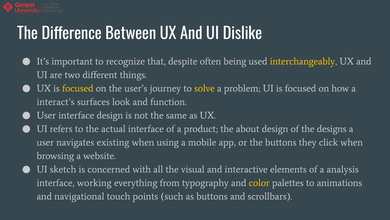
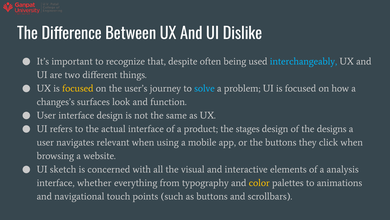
interchangeably colour: yellow -> light blue
solve colour: yellow -> light blue
interact’s: interact’s -> changes’s
about: about -> stages
existing: existing -> relevant
working: working -> whether
